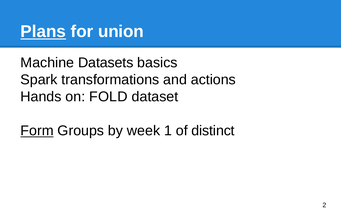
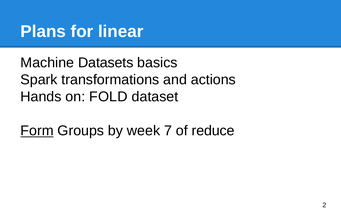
Plans underline: present -> none
union: union -> linear
1: 1 -> 7
distinct: distinct -> reduce
